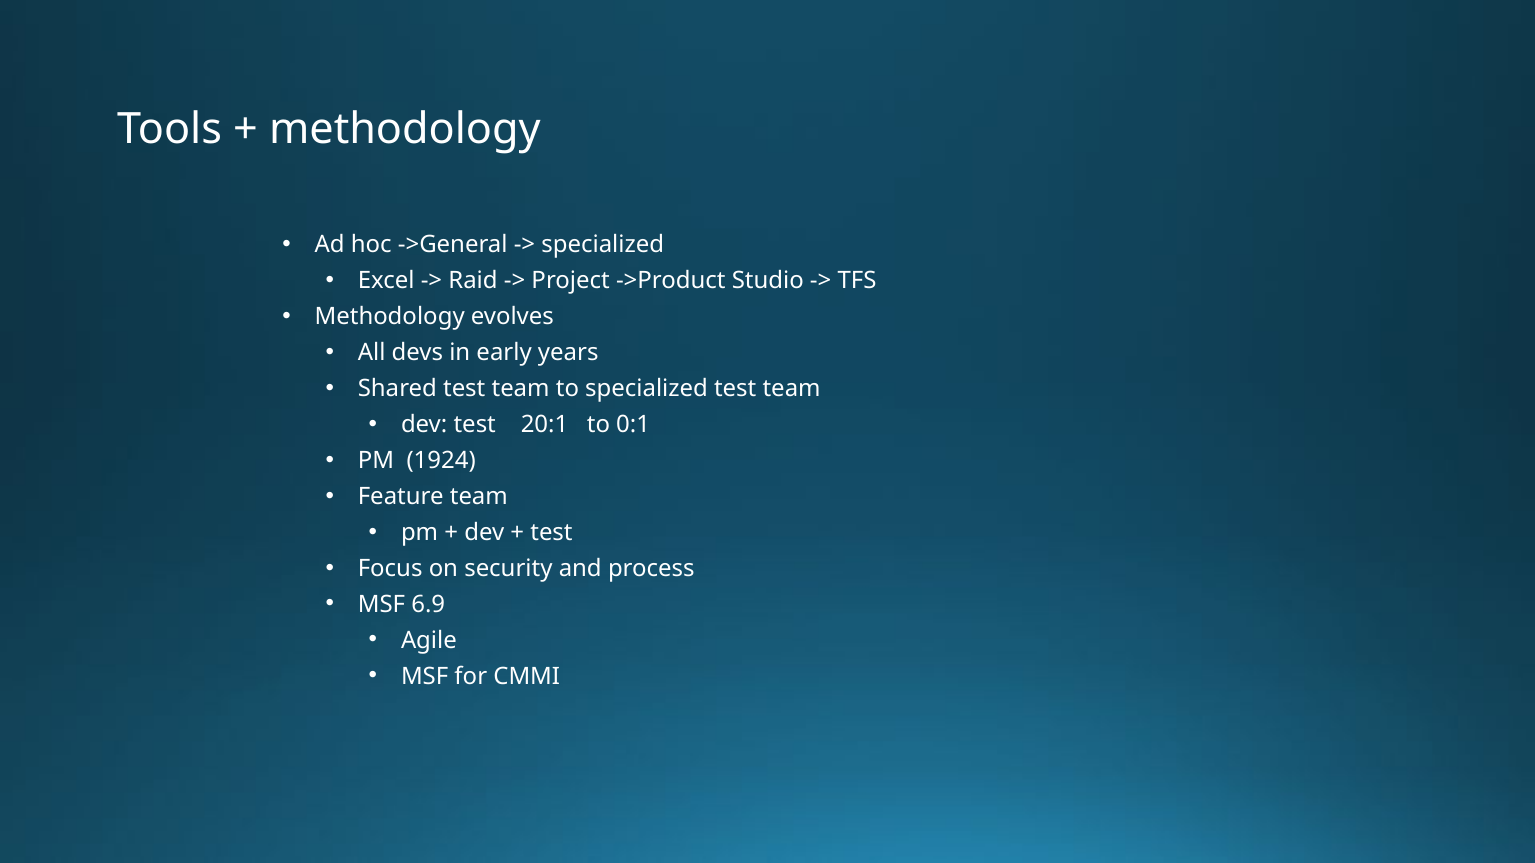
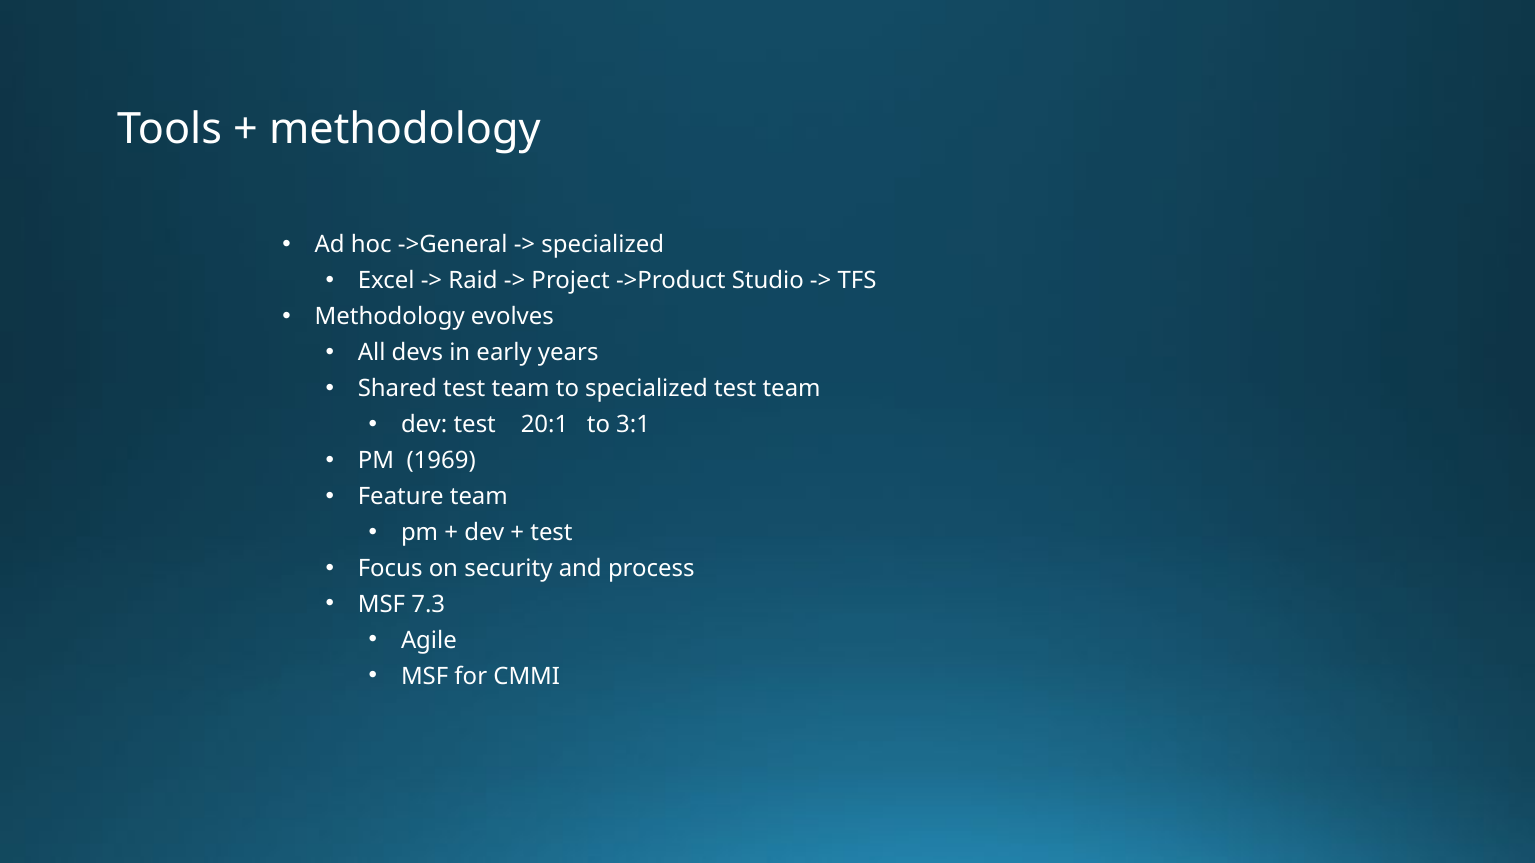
0:1: 0:1 -> 3:1
1924: 1924 -> 1969
6.9: 6.9 -> 7.3
